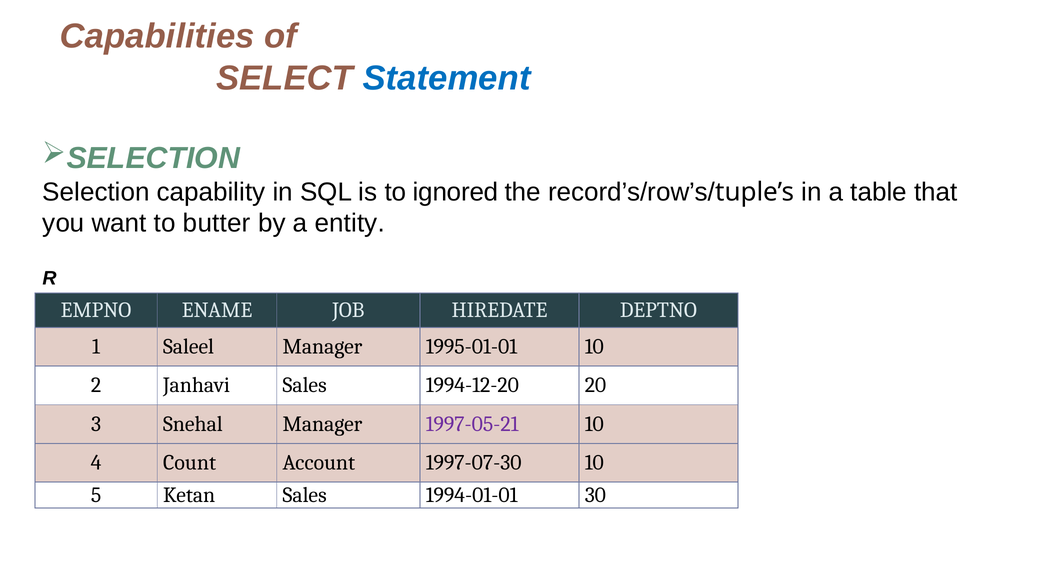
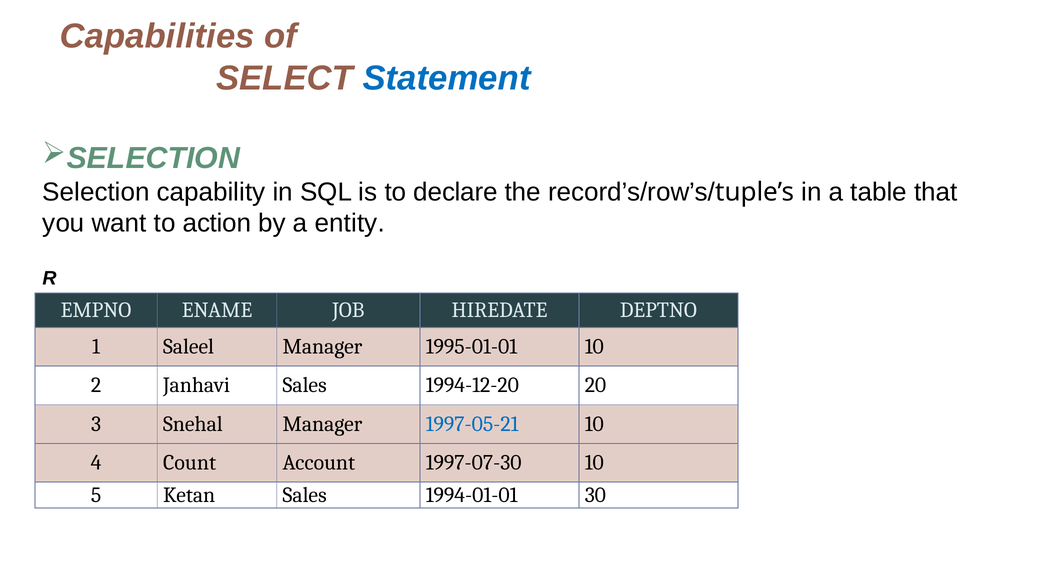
ignored: ignored -> declare
butter: butter -> action
1997-05-21 colour: purple -> blue
